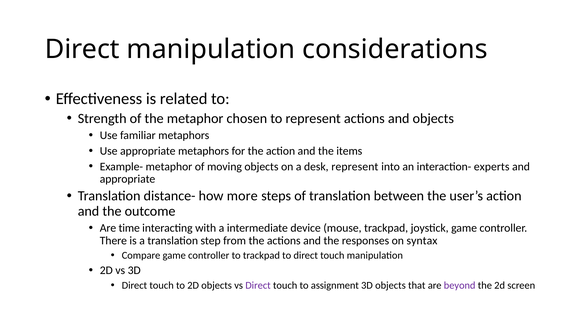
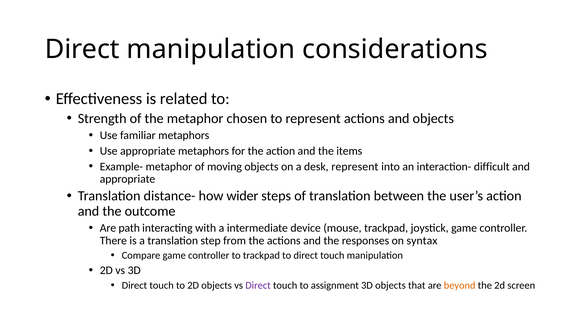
experts: experts -> difficult
more: more -> wider
time: time -> path
beyond colour: purple -> orange
